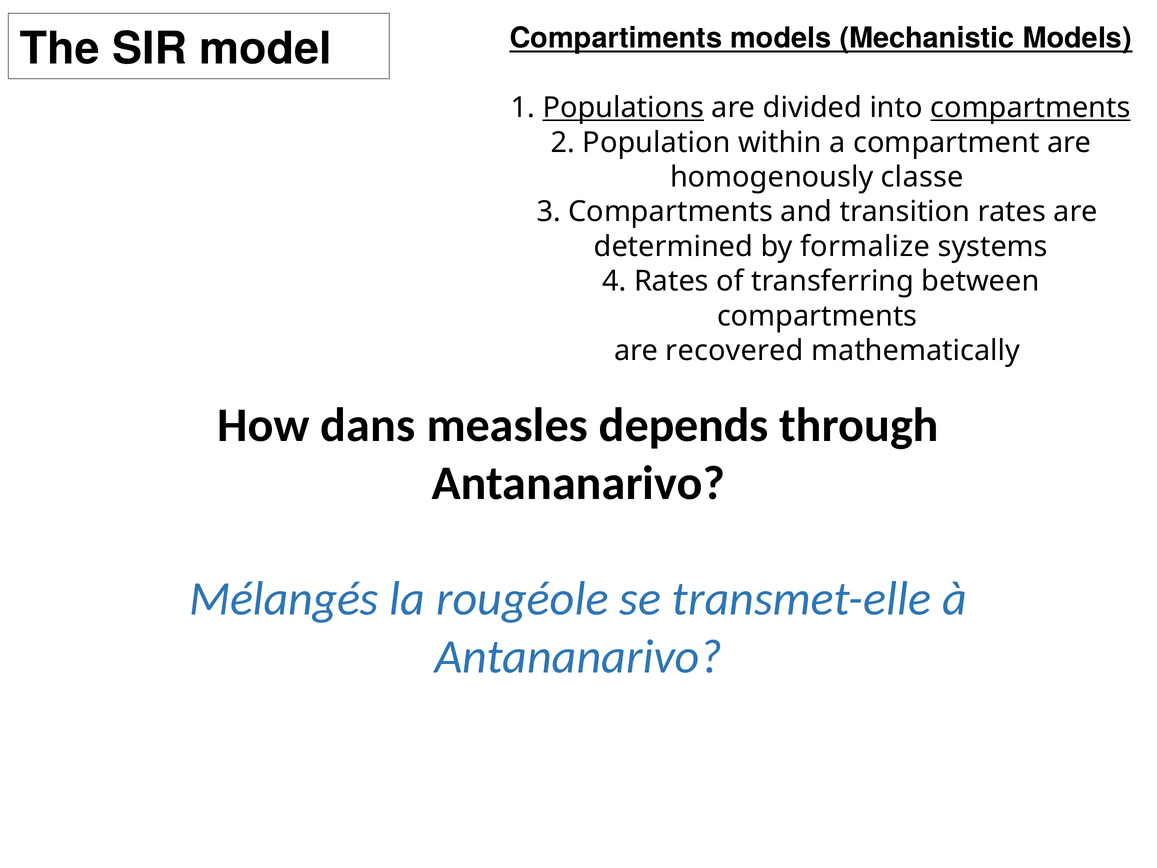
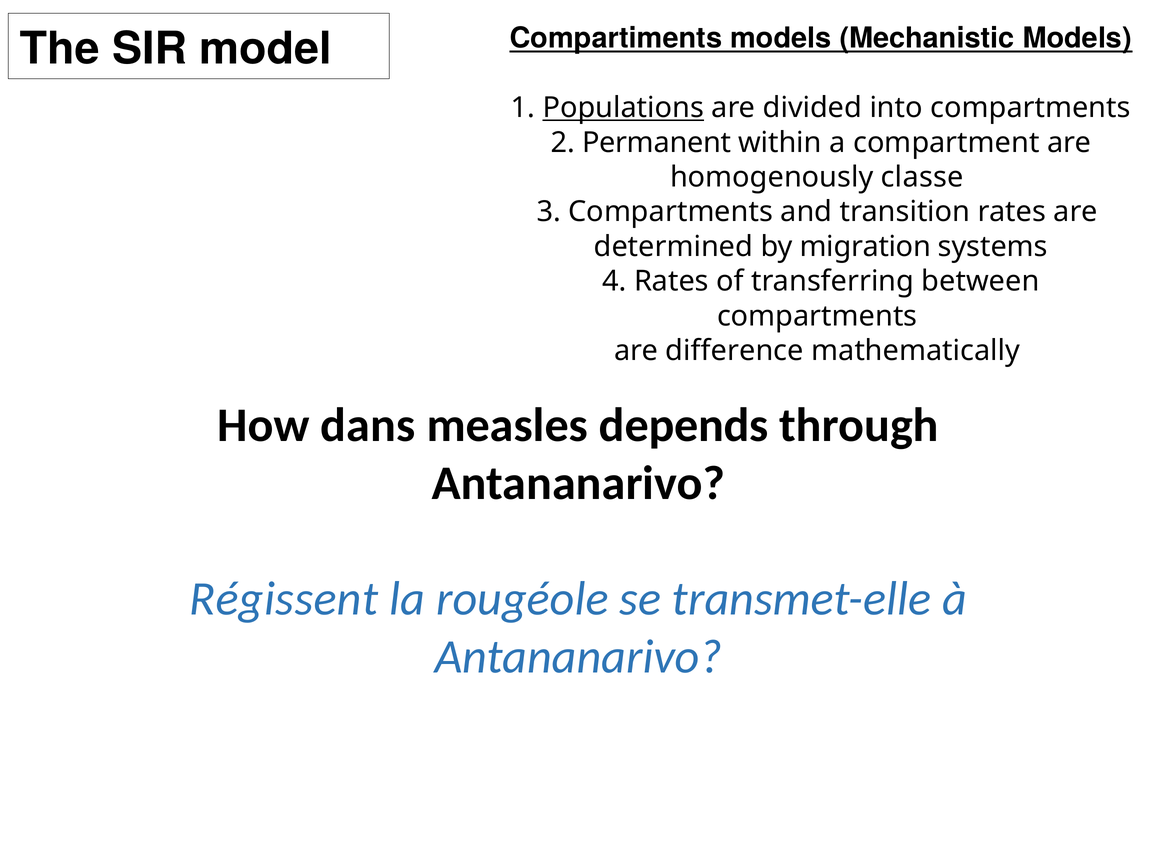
compartments at (1030, 108) underline: present -> none
Population: Population -> Permanent
formalize: formalize -> migration
recovered: recovered -> difference
Mélangés: Mélangés -> Régissent
